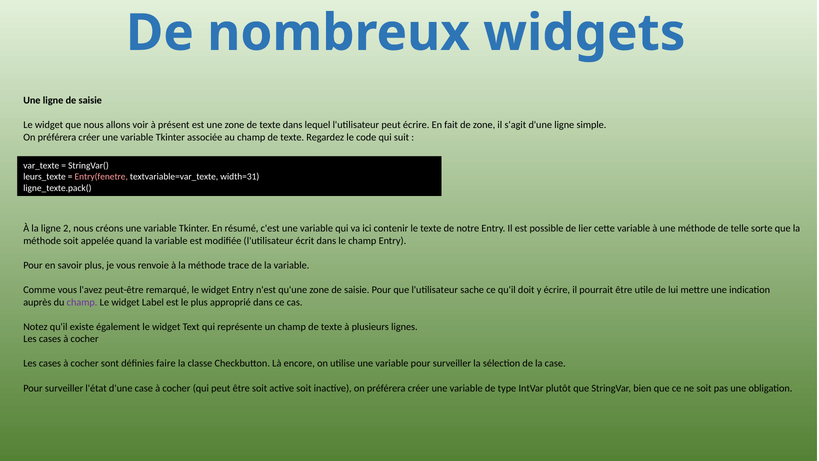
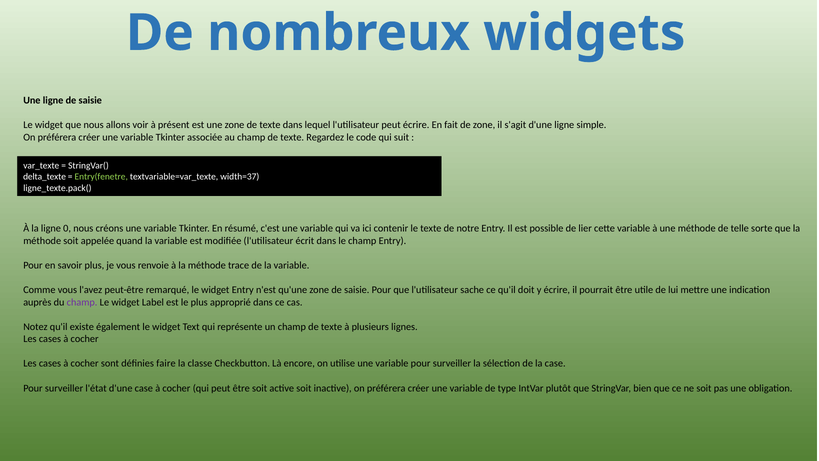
leurs_texte: leurs_texte -> delta_texte
Entry(fenetre colour: pink -> light green
width=31: width=31 -> width=37
2: 2 -> 0
